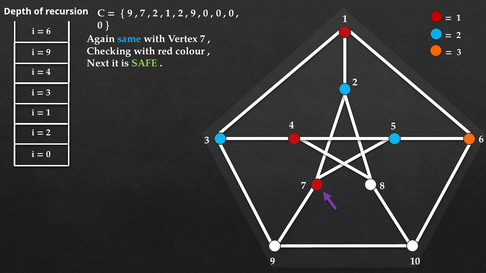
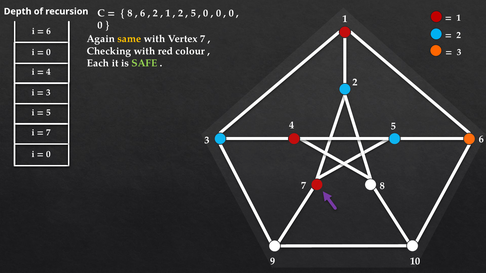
9 at (130, 13): 9 -> 8
7 at (143, 13): 7 -> 6
9 at (193, 13): 9 -> 5
same colour: light blue -> yellow
9 at (48, 52): 9 -> 0
Next: Next -> Each
1 at (48, 113): 1 -> 5
2 at (48, 133): 2 -> 7
